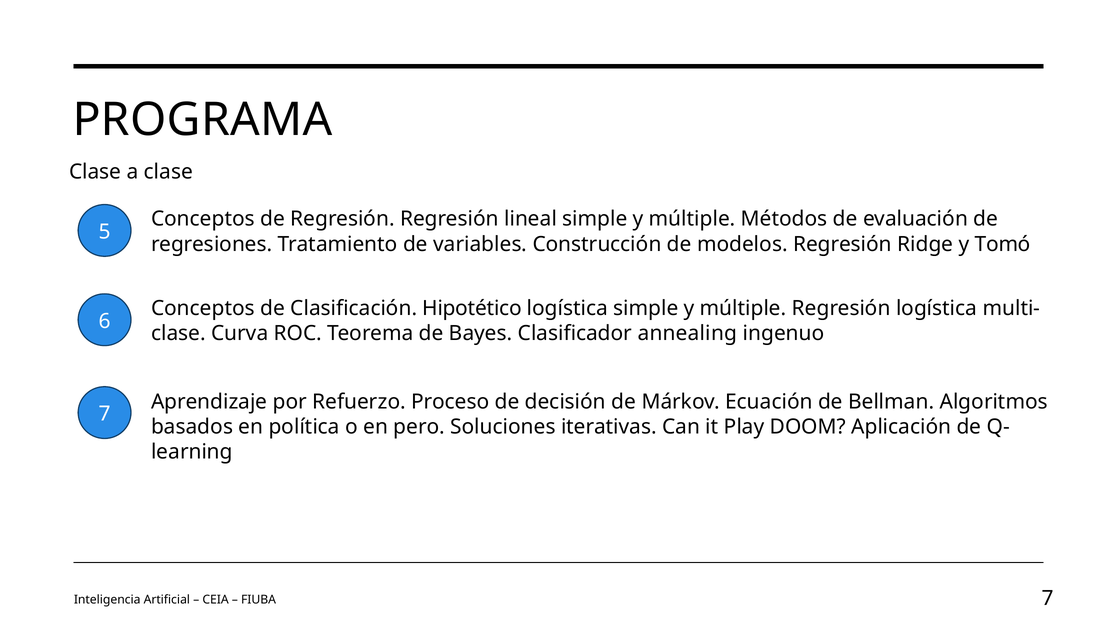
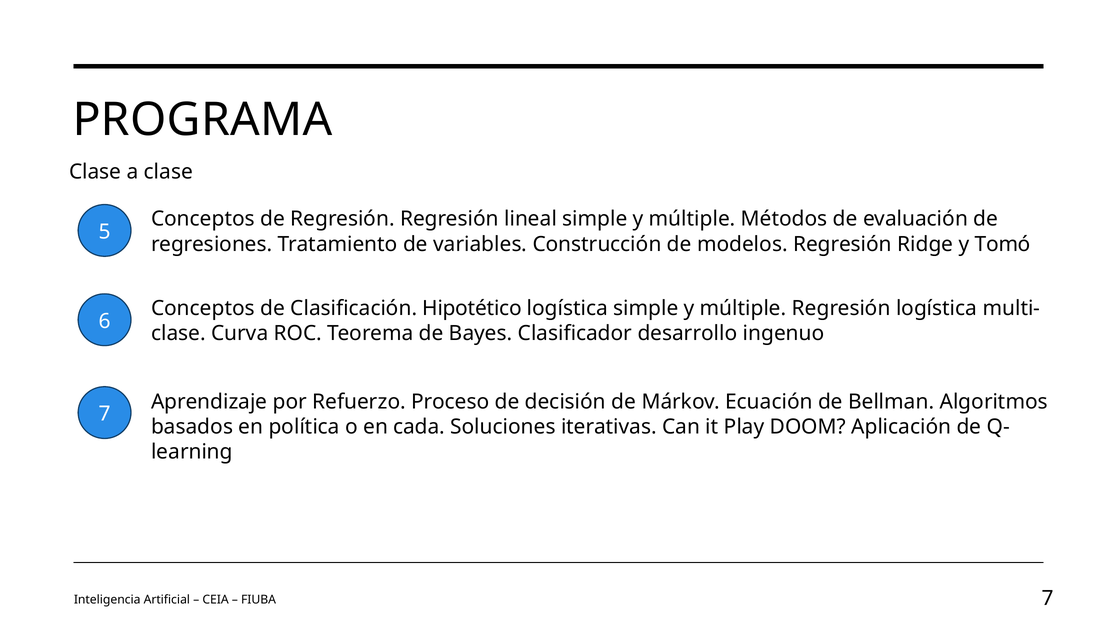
annealing: annealing -> desarrollo
pero: pero -> cada
